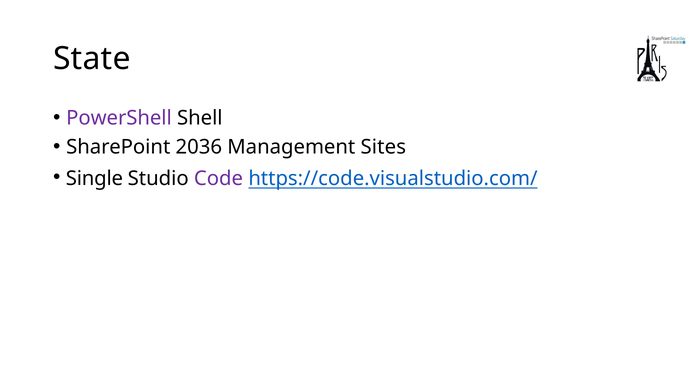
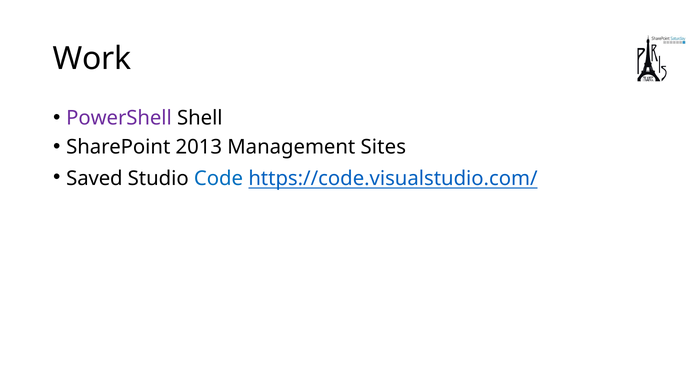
State: State -> Work
2036: 2036 -> 2013
Single: Single -> Saved
Code colour: purple -> blue
